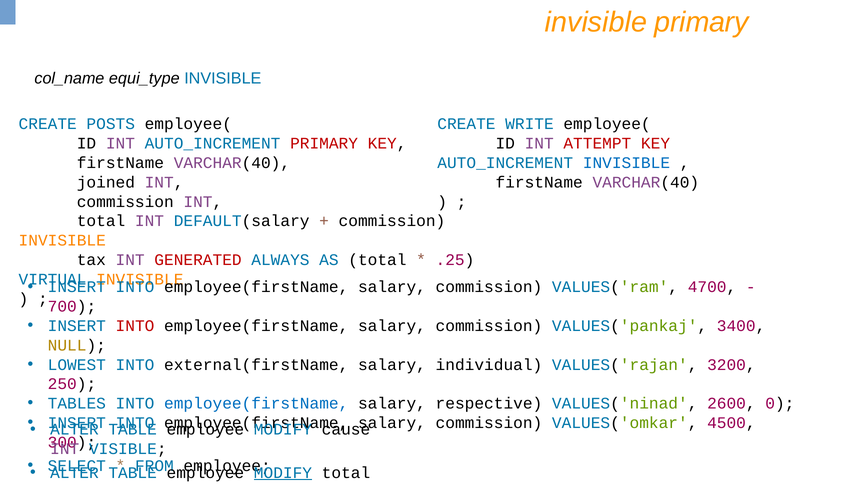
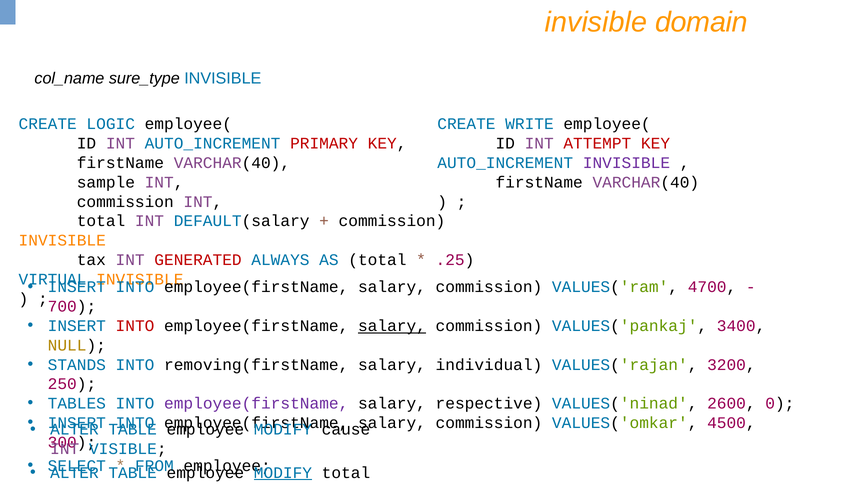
invisible primary: primary -> domain
equi_type: equi_type -> sure_type
POSTS: POSTS -> LOGIC
INVISIBLE at (626, 163) colour: blue -> purple
joined: joined -> sample
salary at (392, 326) underline: none -> present
LOWEST: LOWEST -> STANDS
external(firstName: external(firstName -> removing(firstName
employee(firstName at (256, 403) colour: blue -> purple
